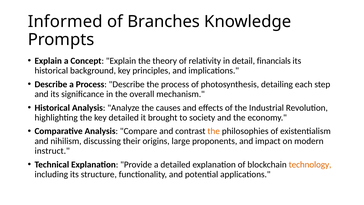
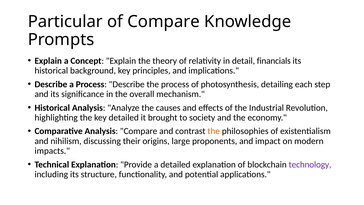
Informed: Informed -> Particular
of Branches: Branches -> Compare
instruct: instruct -> impacts
technology colour: orange -> purple
